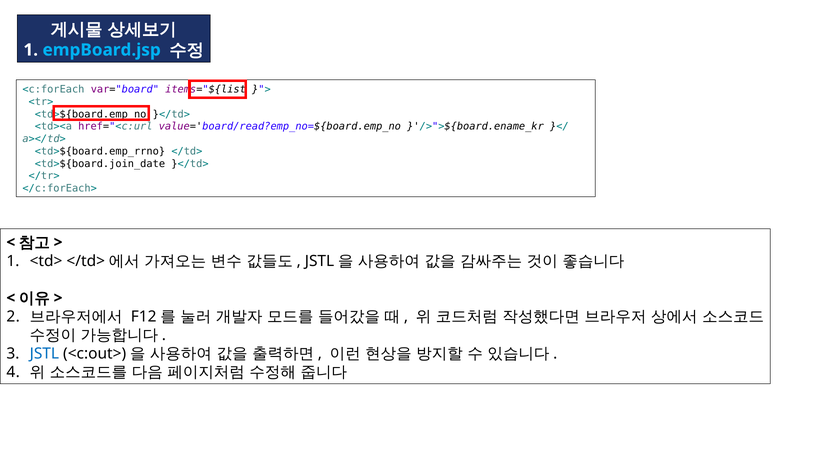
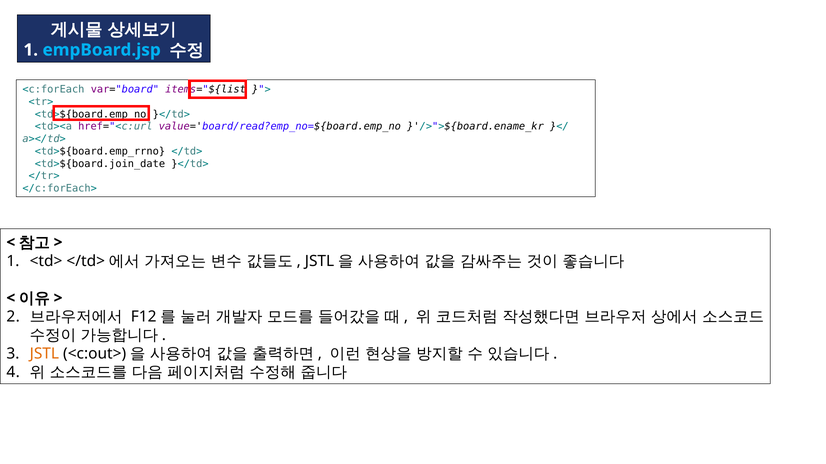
JSTL colour: blue -> orange
